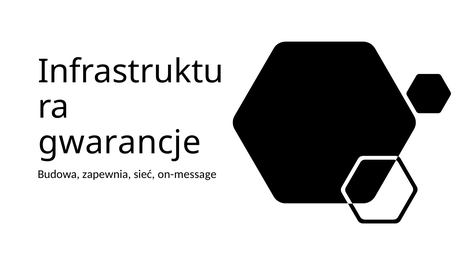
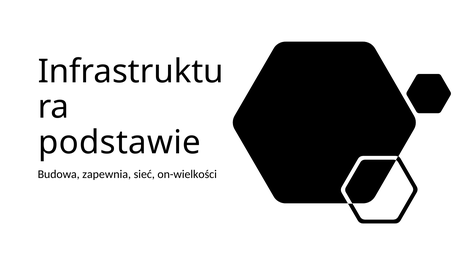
gwarancje: gwarancje -> podstawie
on-message: on-message -> on-wielkości
